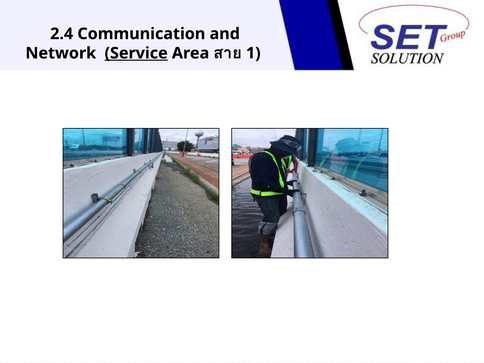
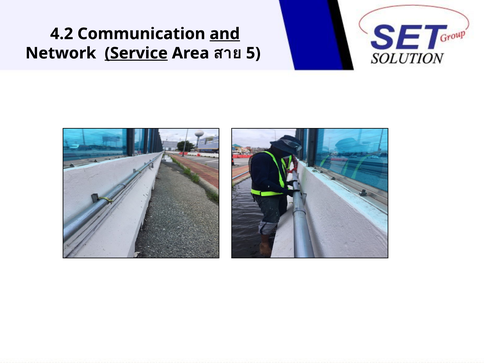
2.4: 2.4 -> 4.2
and underline: none -> present
1: 1 -> 5
